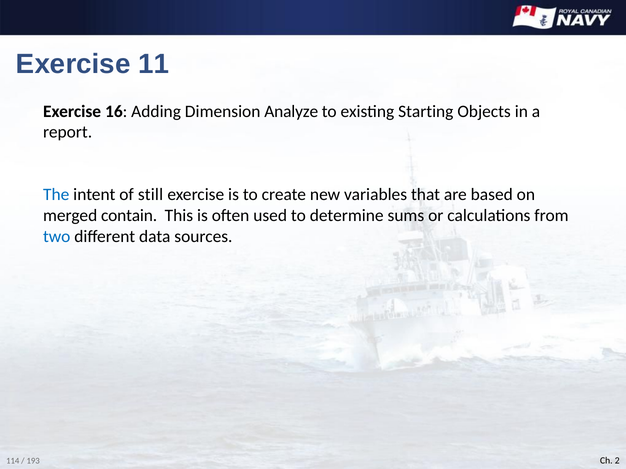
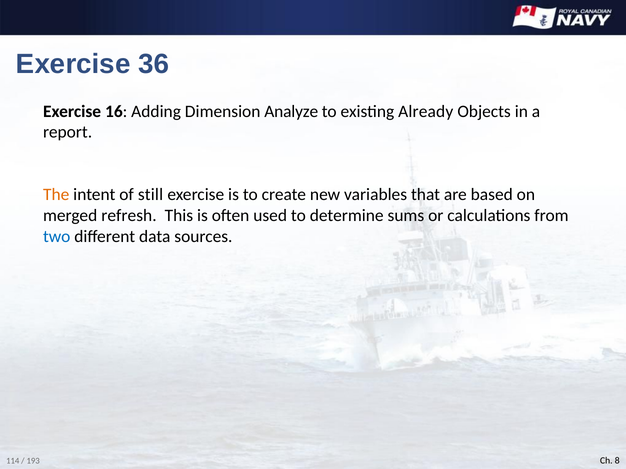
11: 11 -> 36
Starting: Starting -> Already
The colour: blue -> orange
contain: contain -> refresh
2: 2 -> 8
